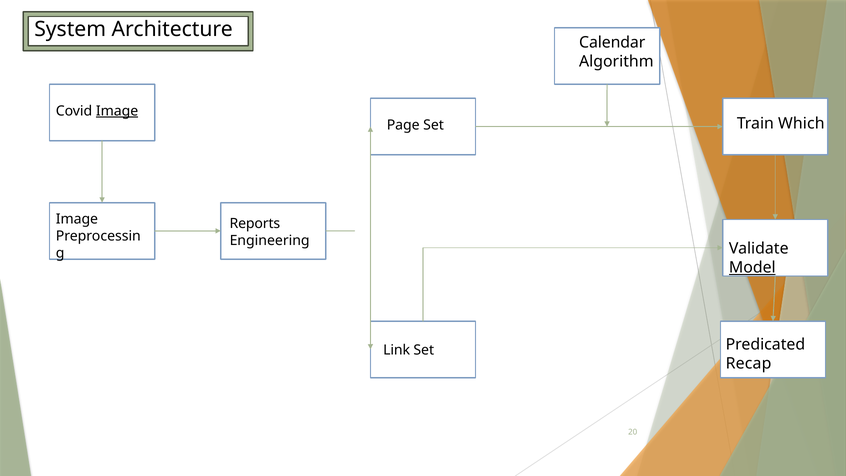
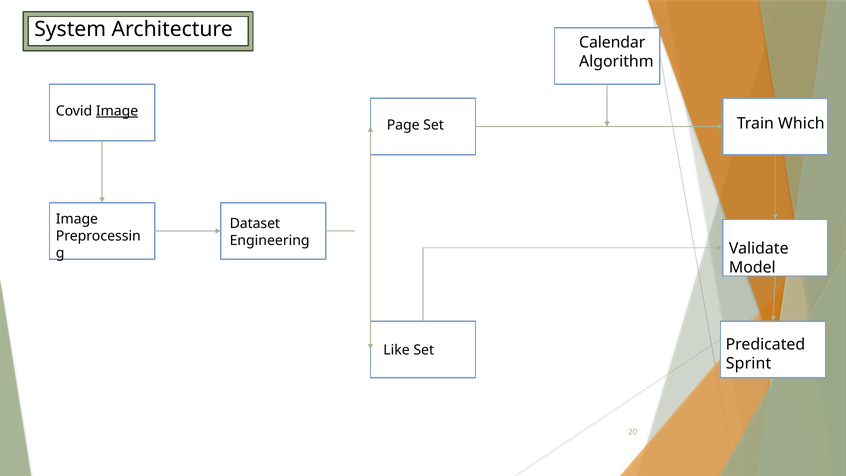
Reports: Reports -> Dataset
Model underline: present -> none
Link: Link -> Like
Recap: Recap -> Sprint
